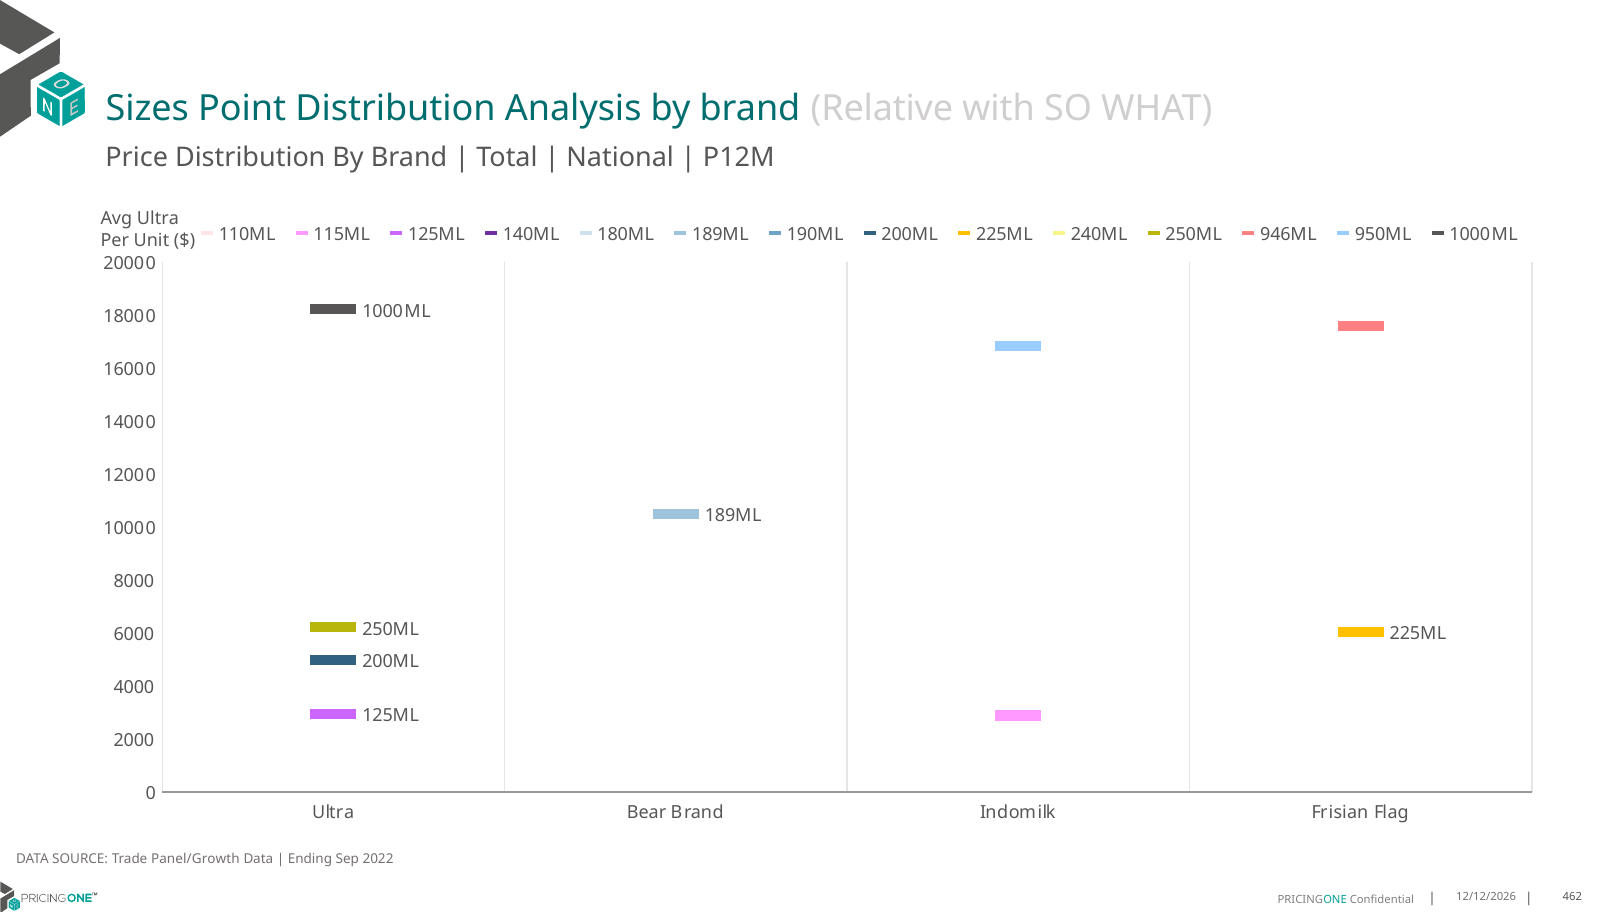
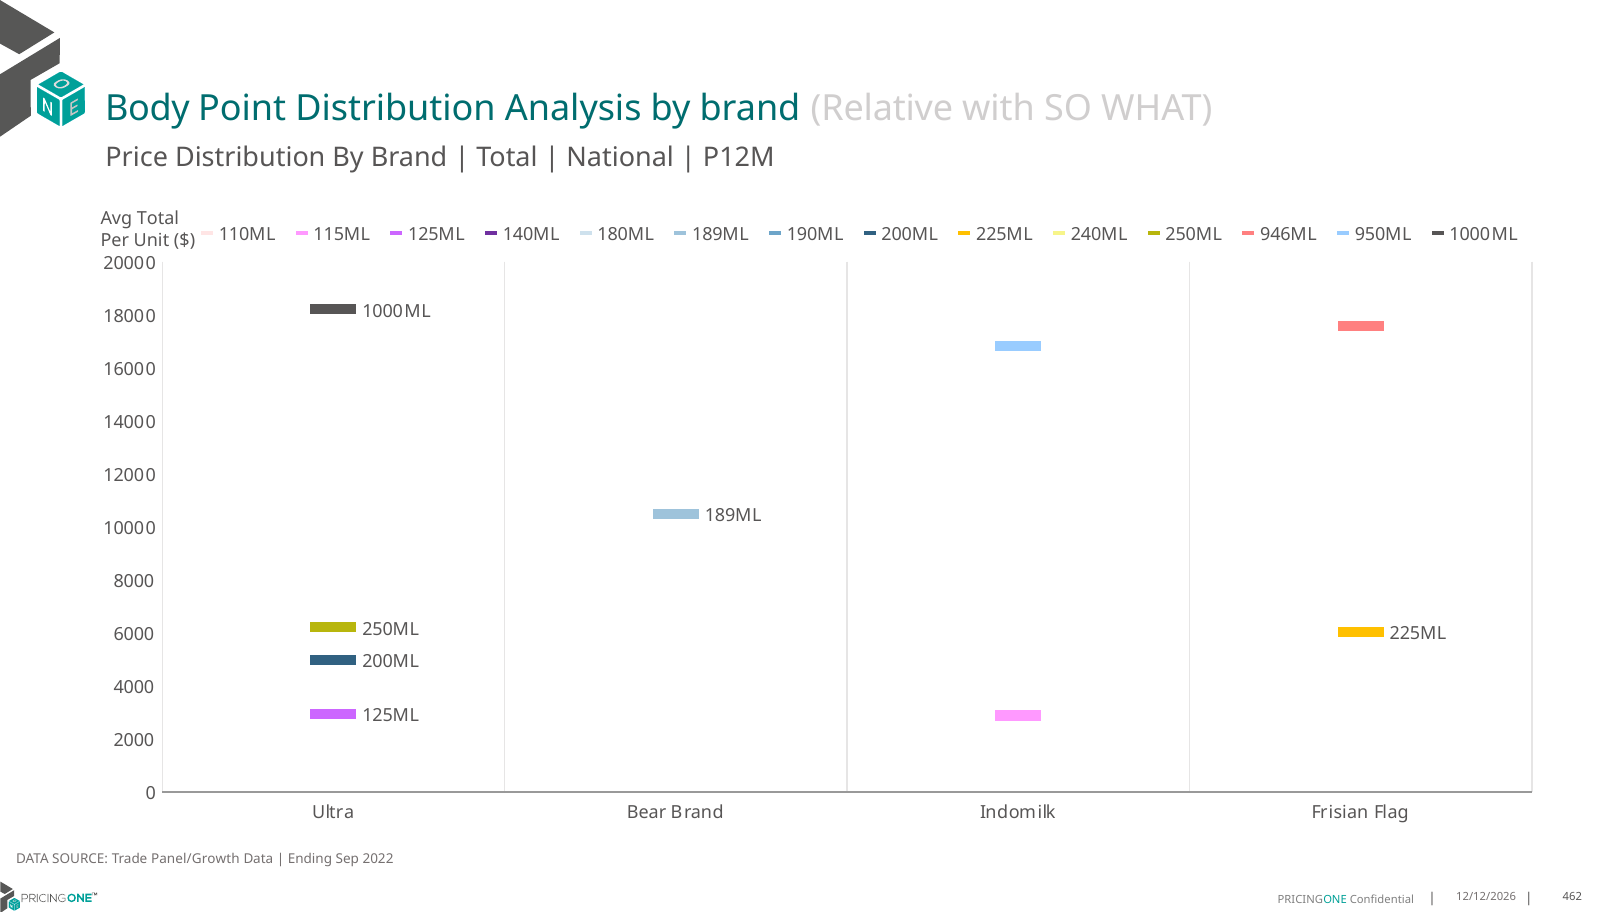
Sizes: Sizes -> Body
Avg Ultra: Ultra -> Total
